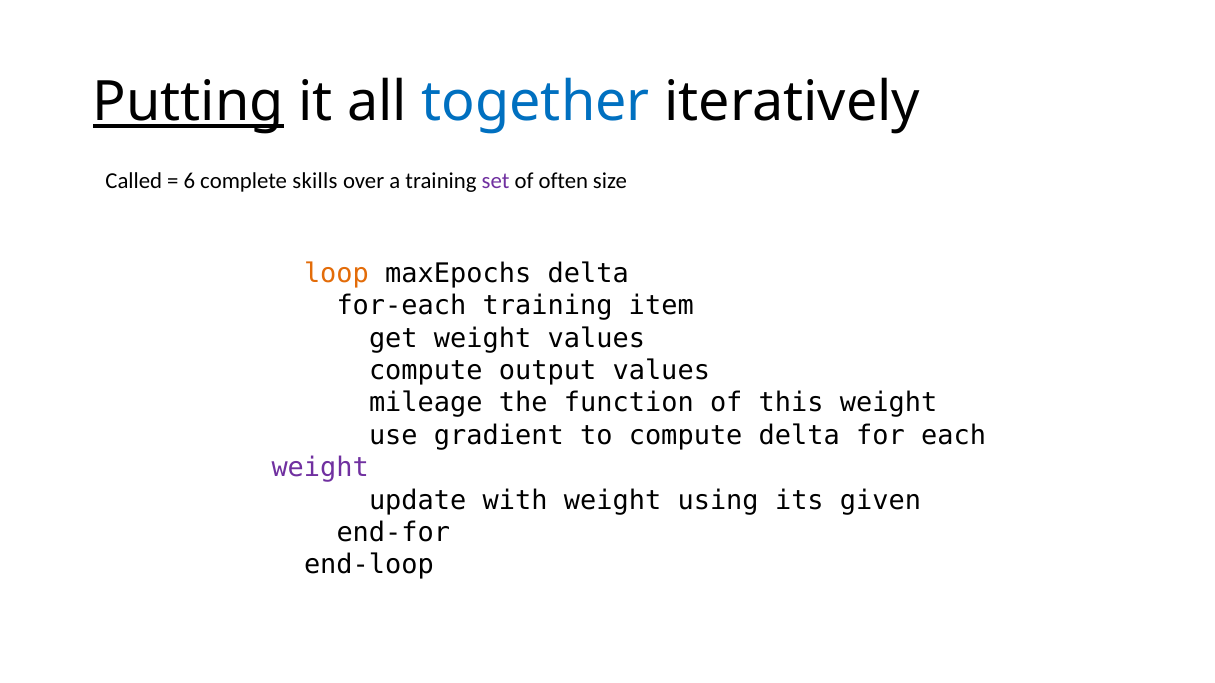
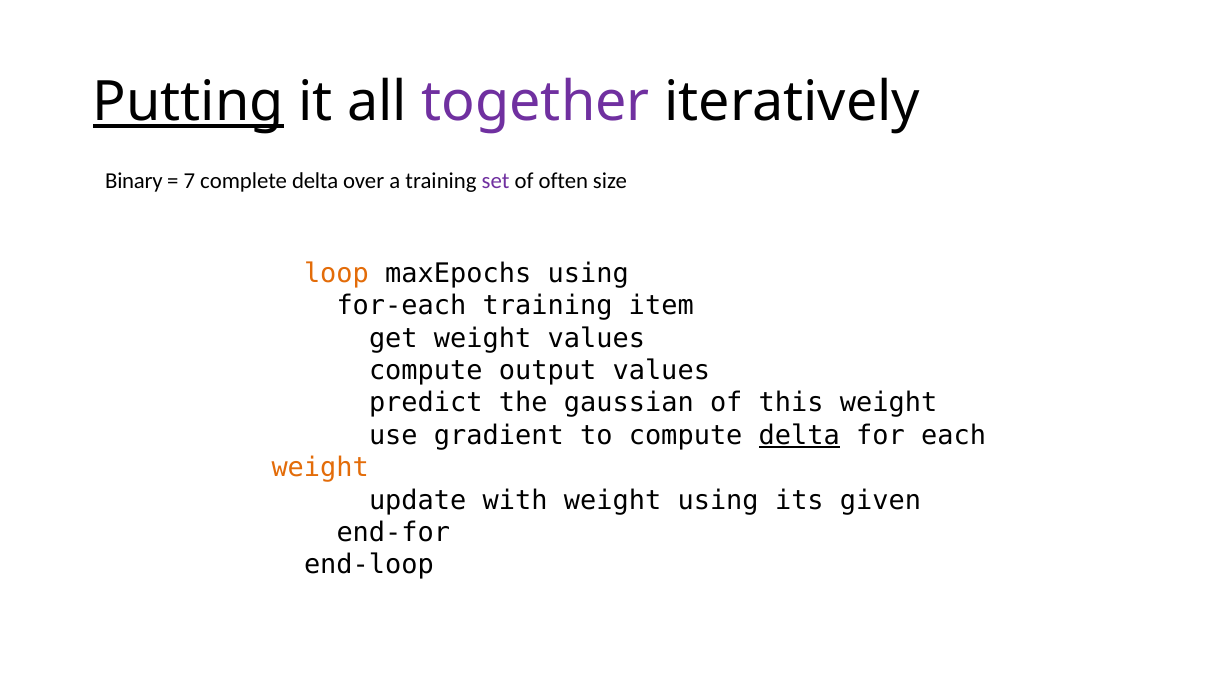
together colour: blue -> purple
Called: Called -> Binary
6: 6 -> 7
complete skills: skills -> delta
maxEpochs delta: delta -> using
mileage: mileage -> predict
function: function -> gaussian
delta at (799, 436) underline: none -> present
weight at (320, 468) colour: purple -> orange
